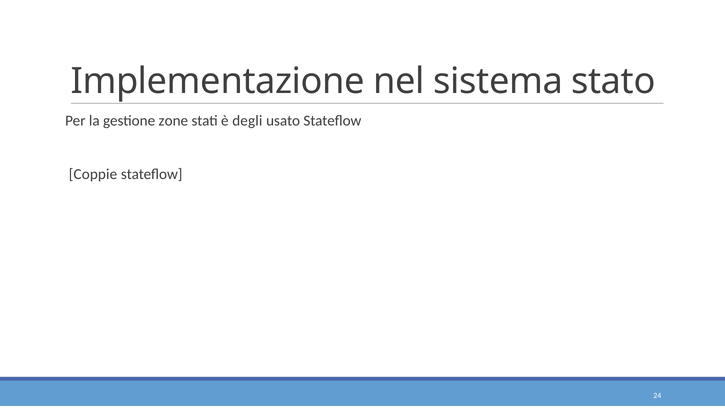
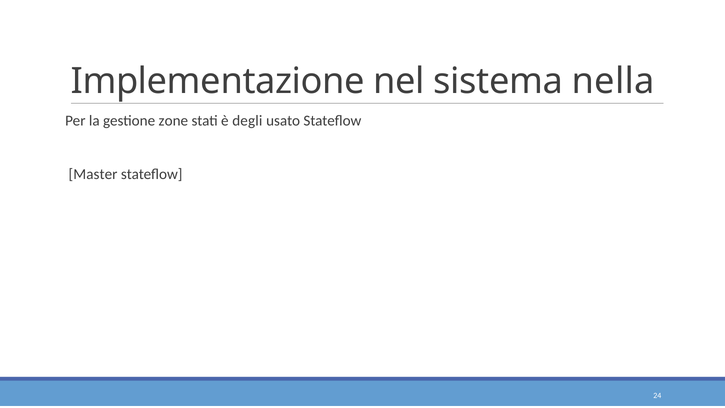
stato: stato -> nella
Coppie: Coppie -> Master
